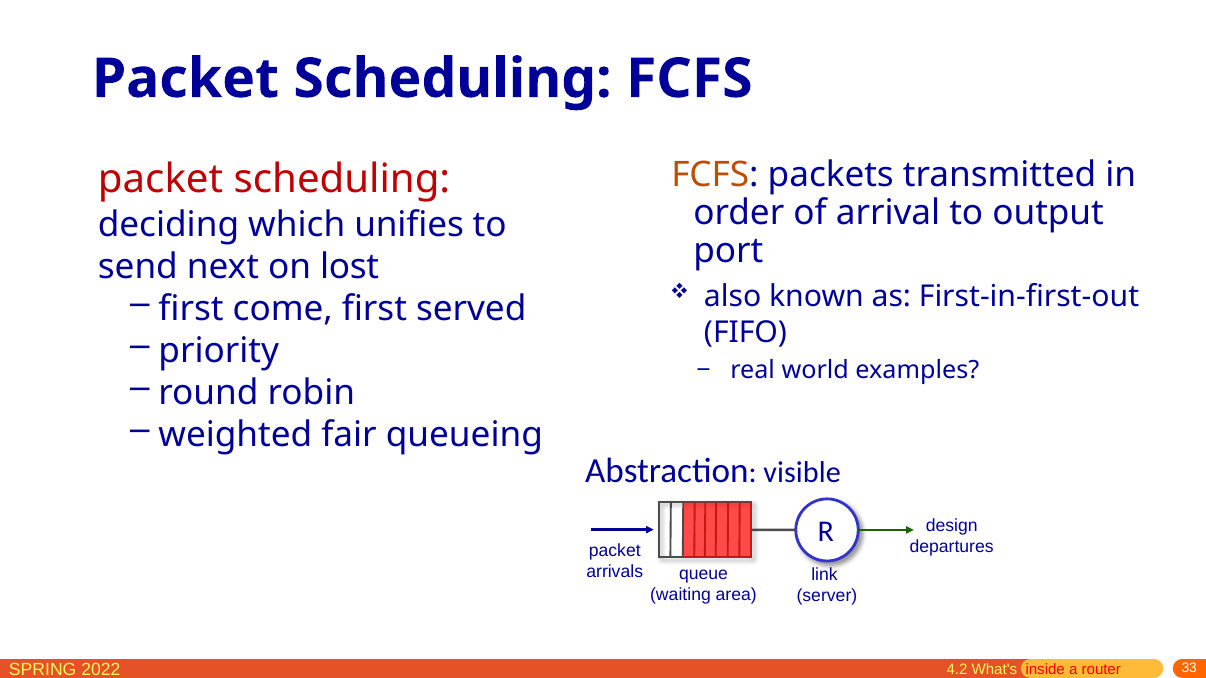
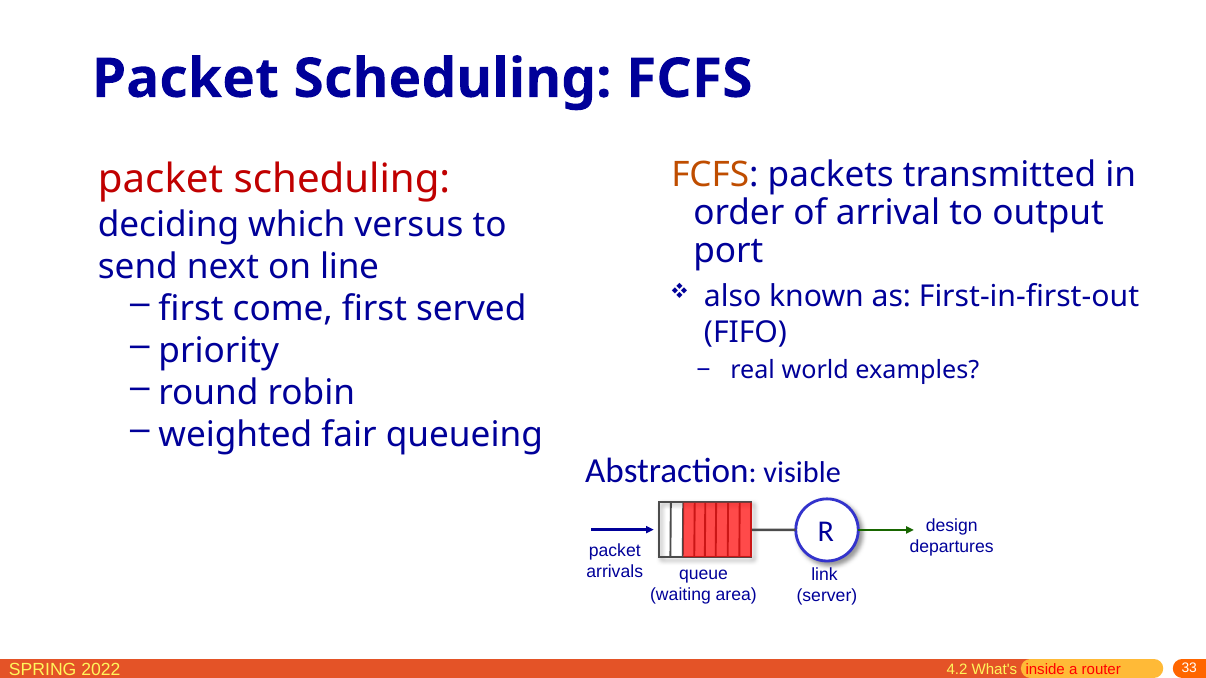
unifies: unifies -> versus
lost: lost -> line
